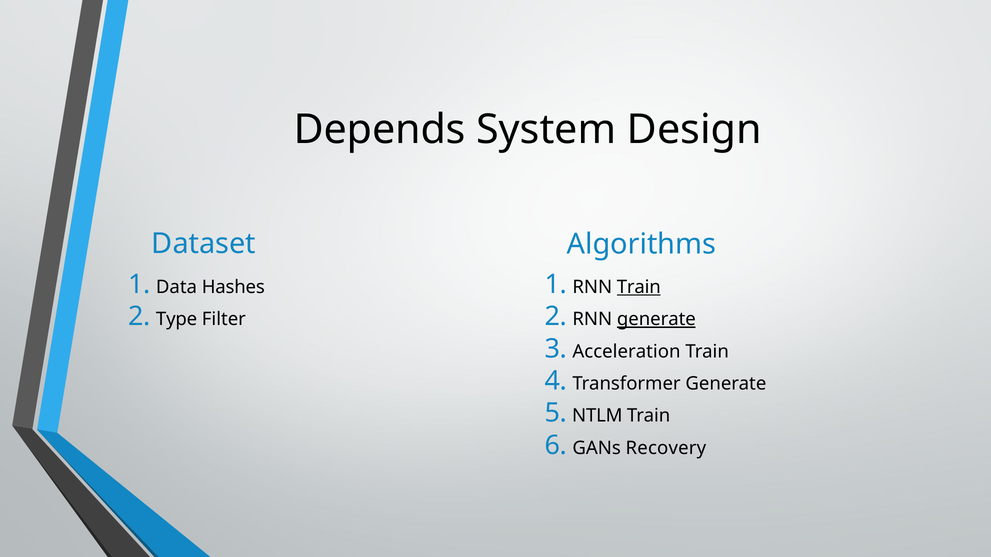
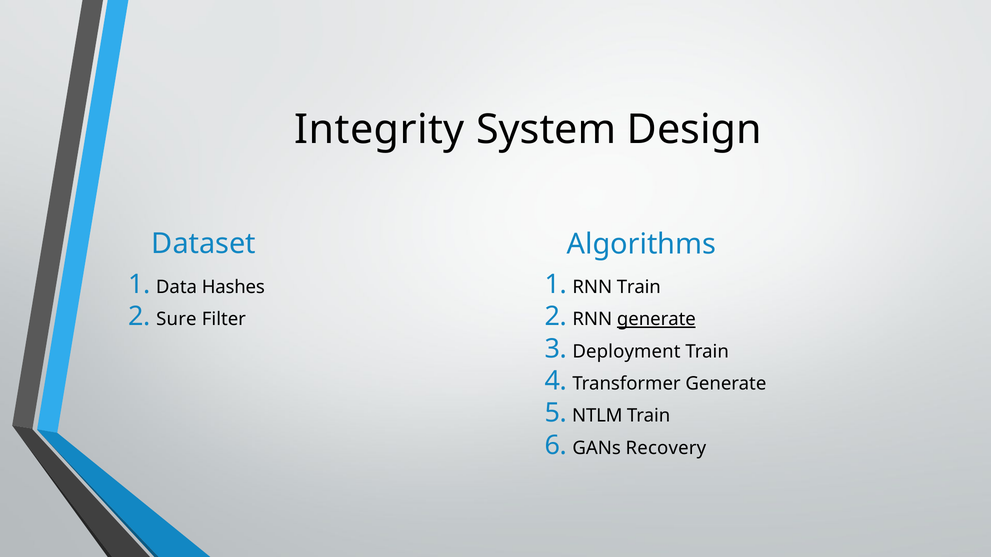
Depends: Depends -> Integrity
Train at (639, 287) underline: present -> none
Type: Type -> Sure
Acceleration: Acceleration -> Deployment
